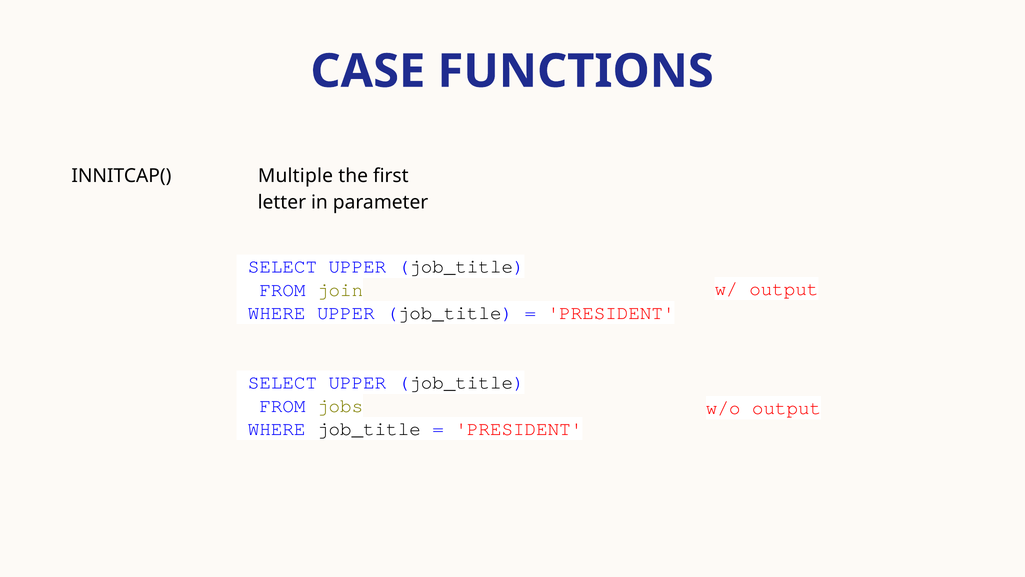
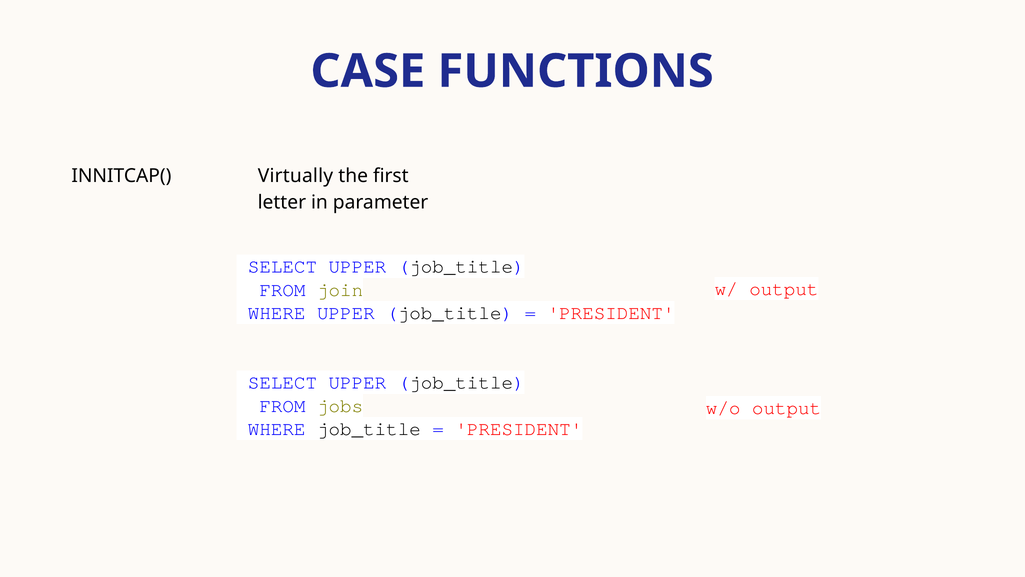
Multiple: Multiple -> Virtually
